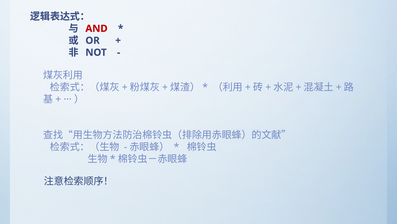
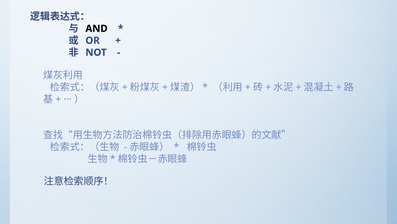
AND colour: red -> black
